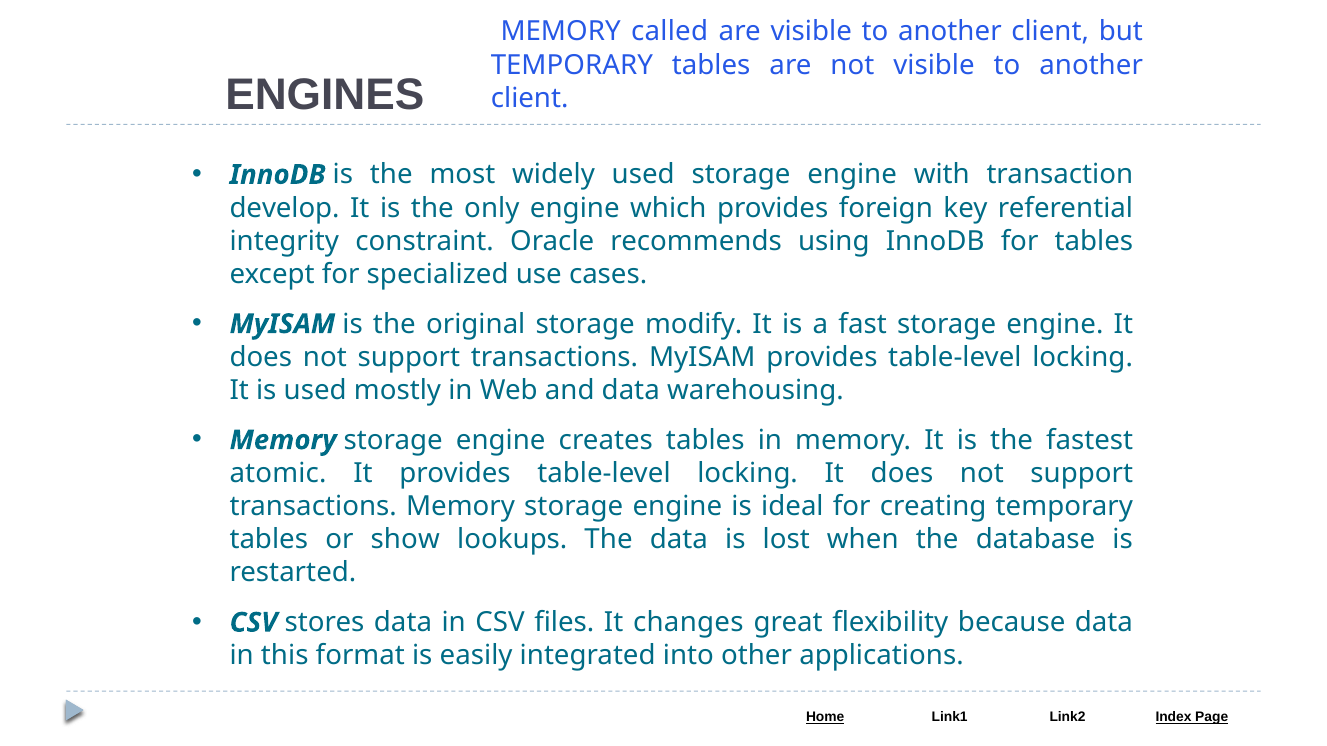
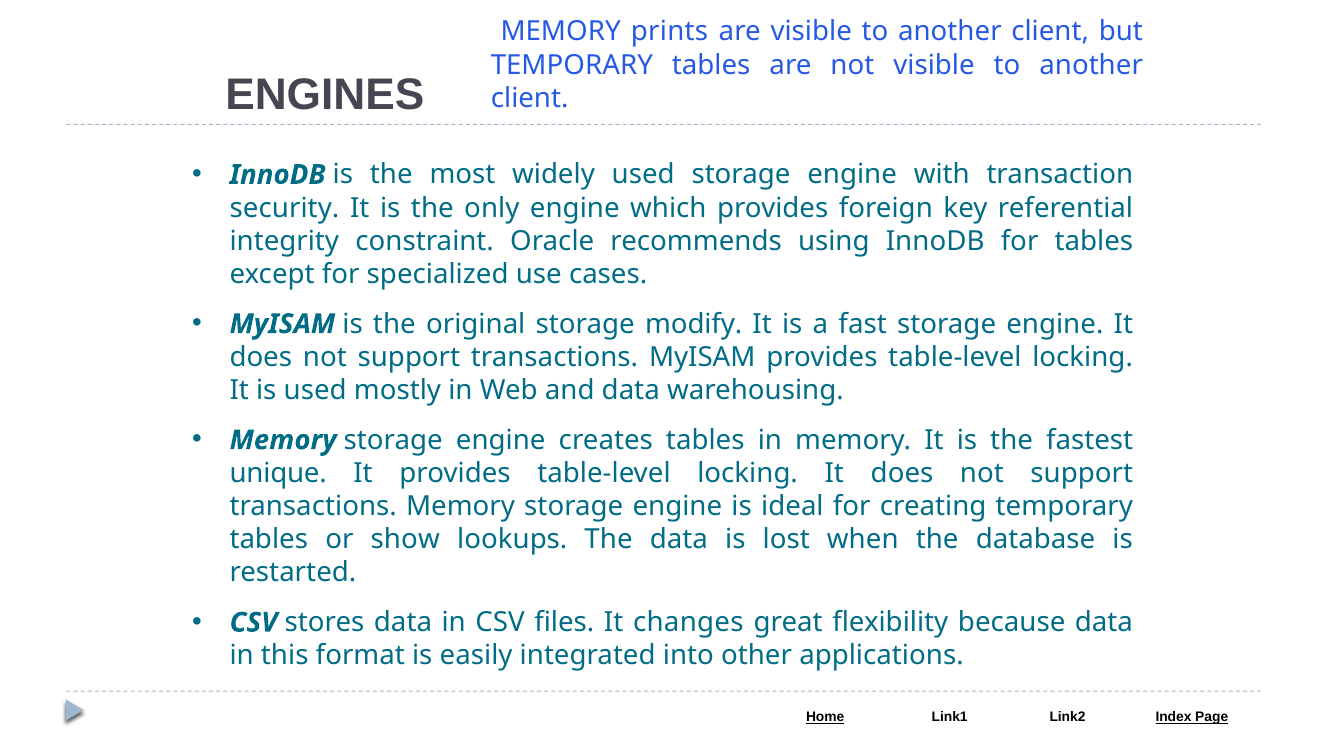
called: called -> prints
develop: develop -> security
atomic: atomic -> unique
